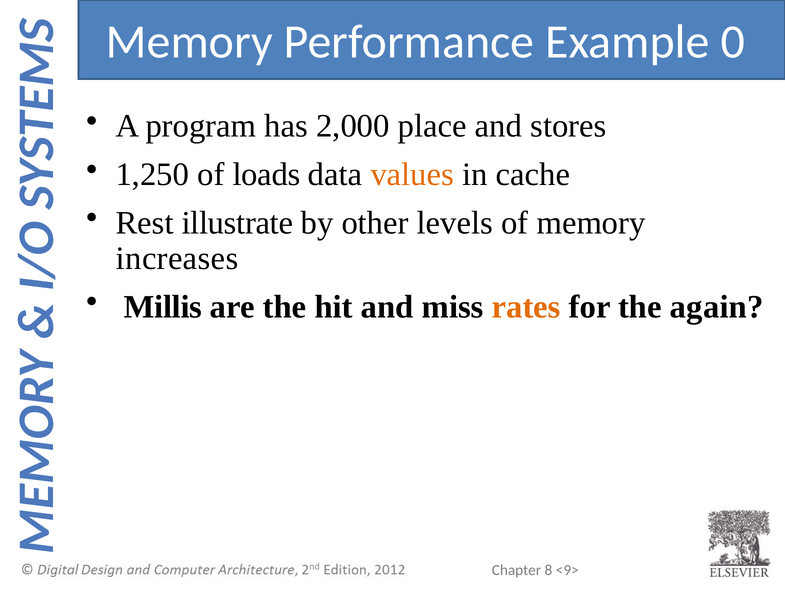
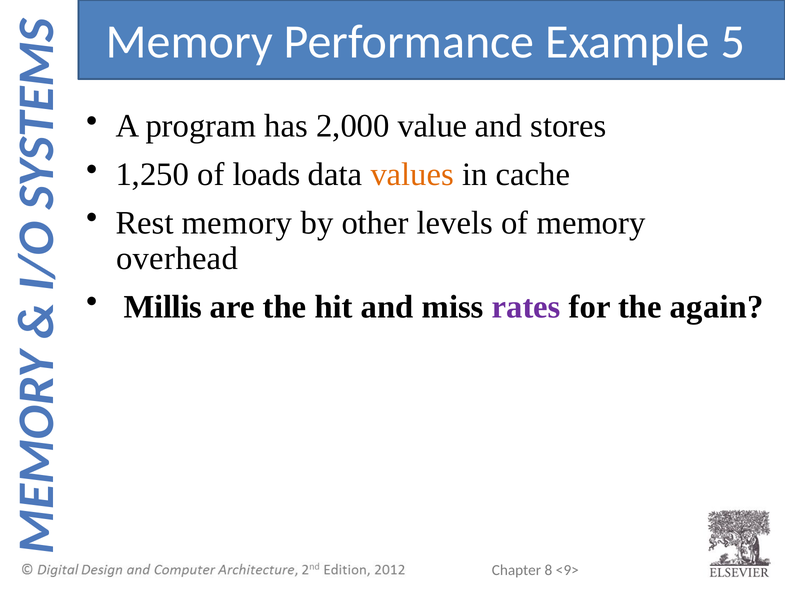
0: 0 -> 5
place: place -> value
Rest illustrate: illustrate -> memory
increases: increases -> overhead
rates colour: orange -> purple
